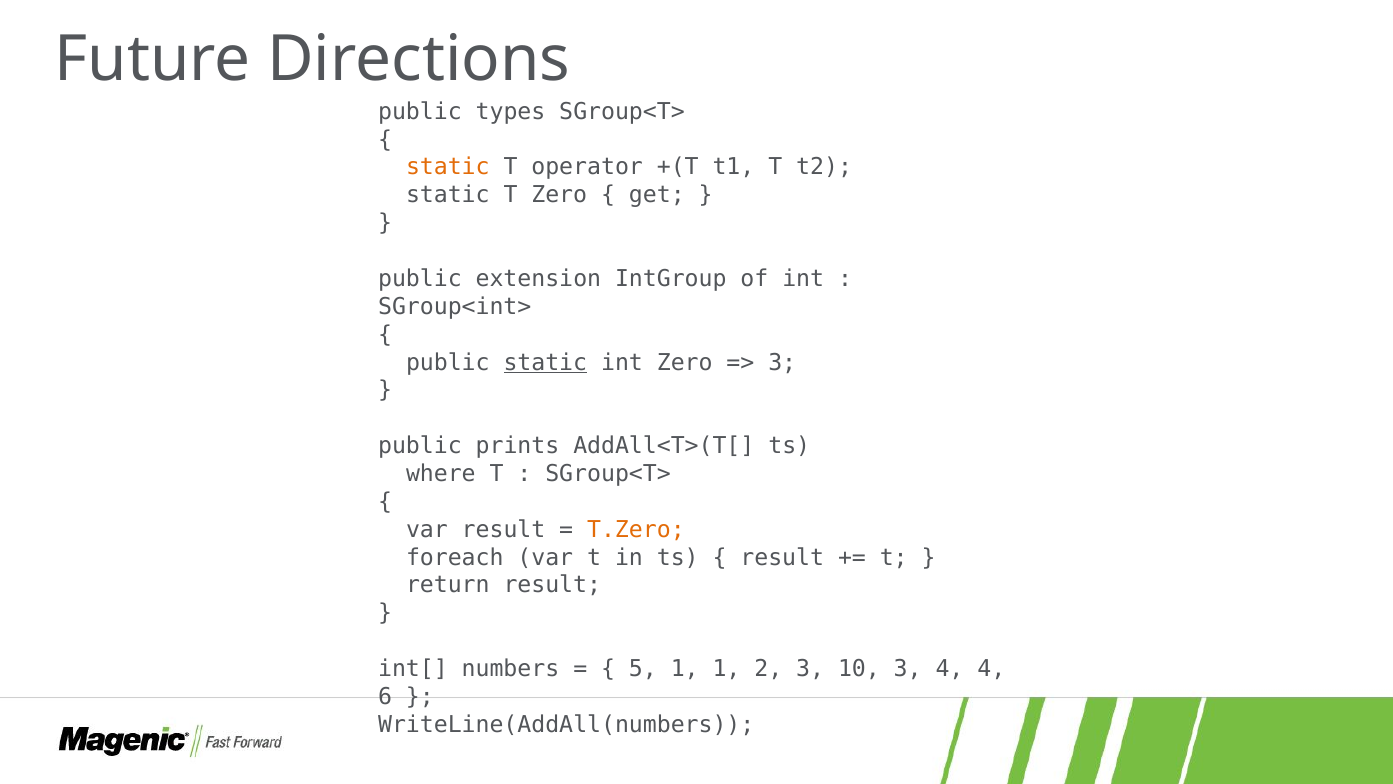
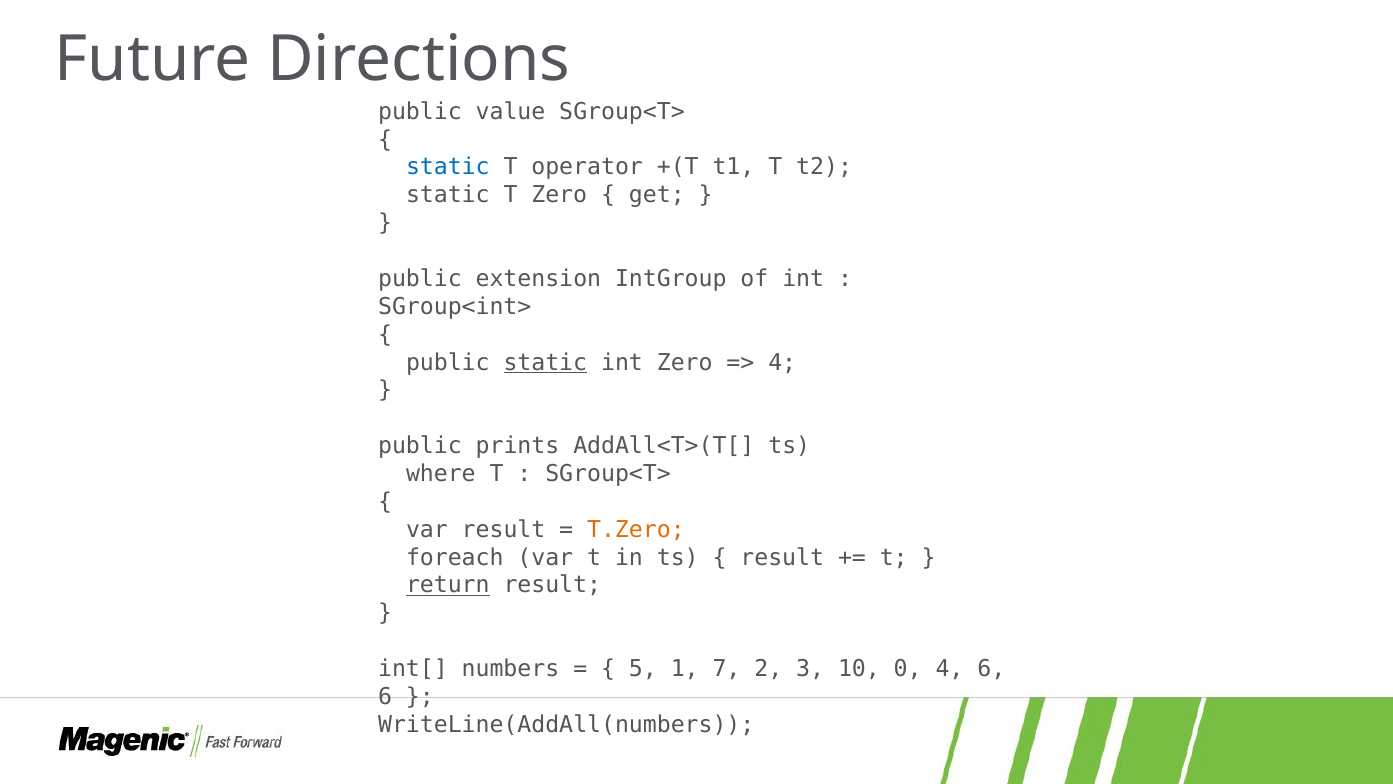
types: types -> value
static at (448, 167) colour: orange -> blue
3 at (782, 362): 3 -> 4
return underline: none -> present
1 1: 1 -> 7
10 3: 3 -> 0
4 4: 4 -> 6
